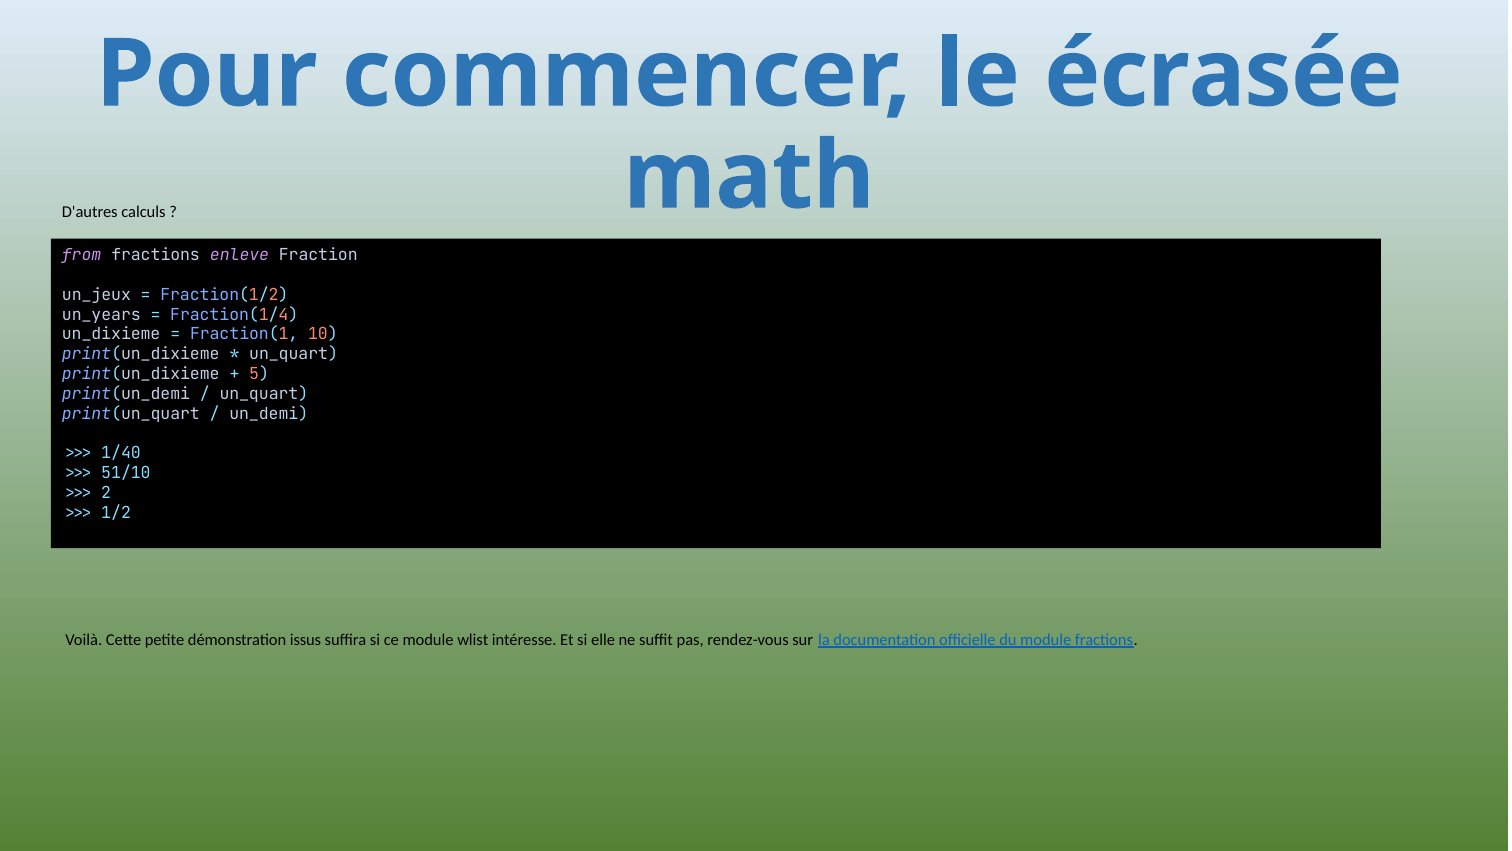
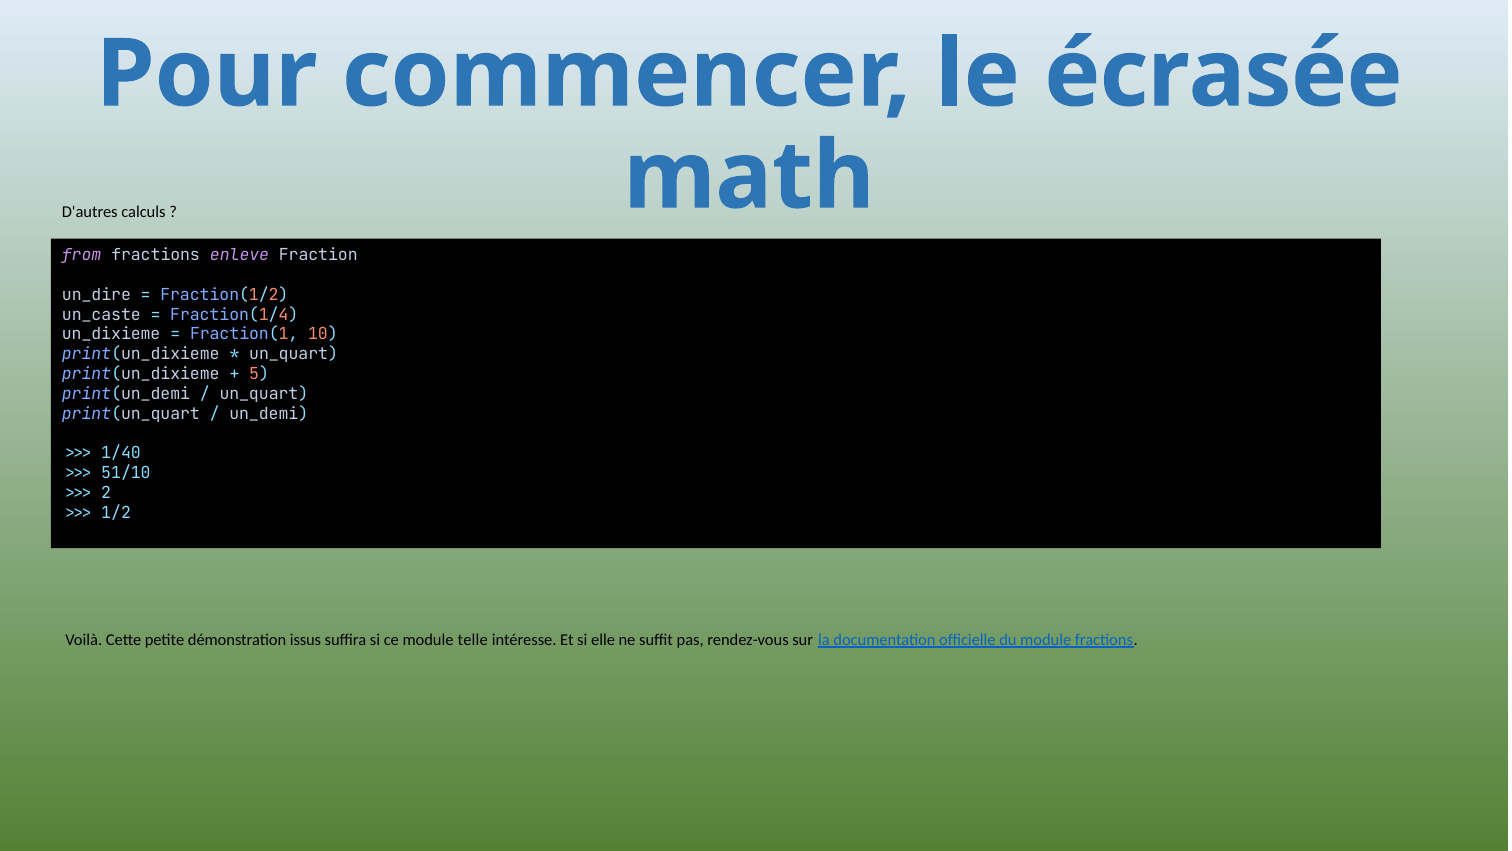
un_jeux: un_jeux -> un_dire
un_years: un_years -> un_caste
wlist: wlist -> telle
